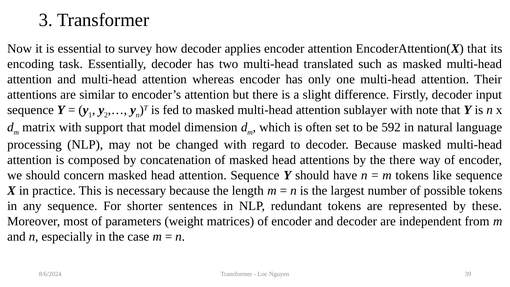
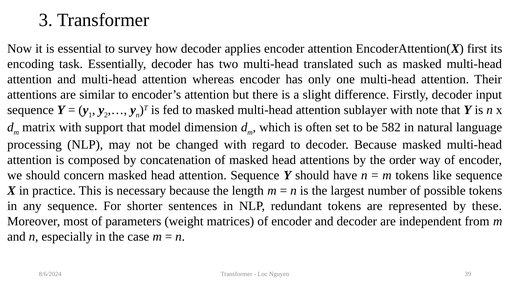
EncoderAttention(X that: that -> first
592: 592 -> 582
the there: there -> order
